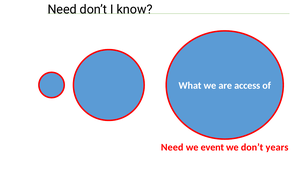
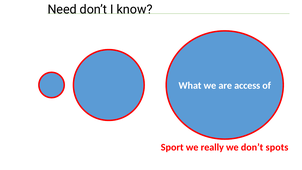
Need at (172, 147): Need -> Sport
event: event -> really
years: years -> spots
